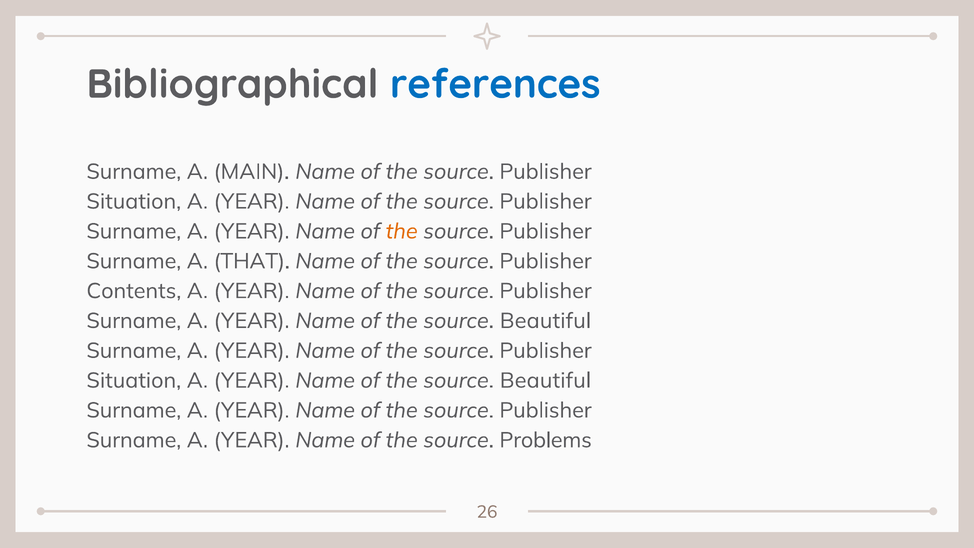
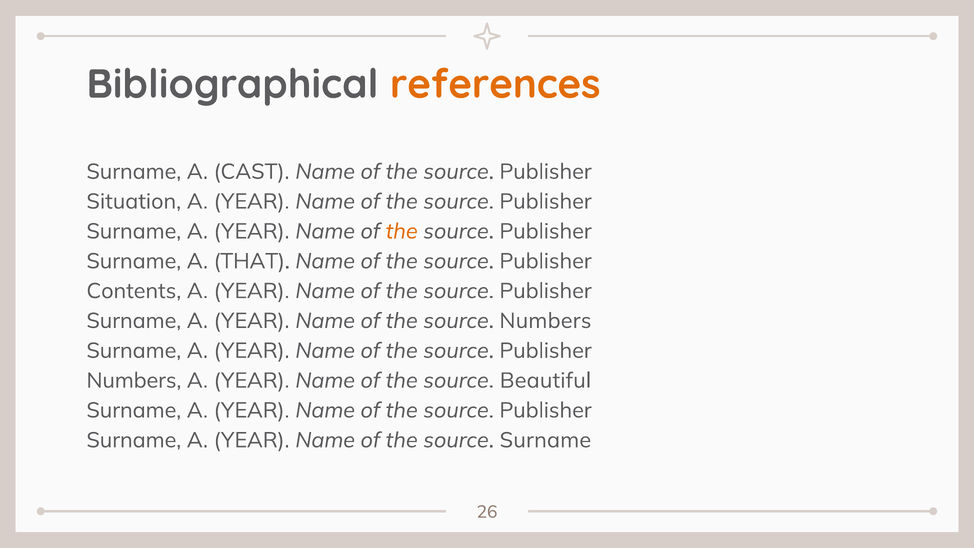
references colour: blue -> orange
MAIN: MAIN -> CAST
Beautiful at (545, 321): Beautiful -> Numbers
Situation at (134, 380): Situation -> Numbers
source Problems: Problems -> Surname
